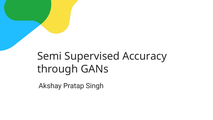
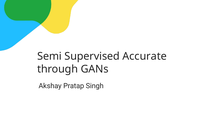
Accuracy: Accuracy -> Accurate
